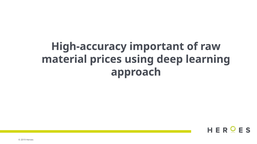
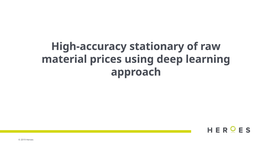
important: important -> stationary
